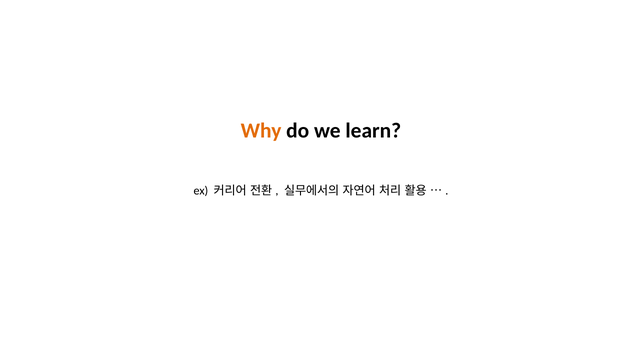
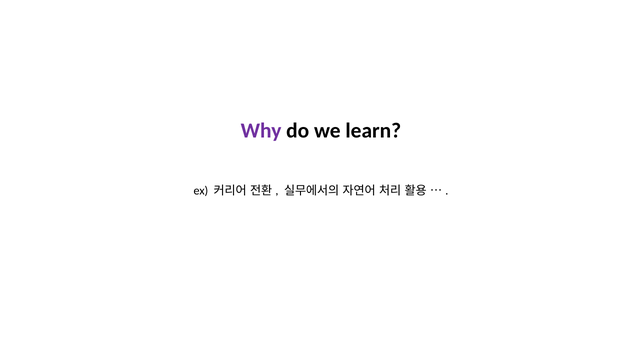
Why colour: orange -> purple
